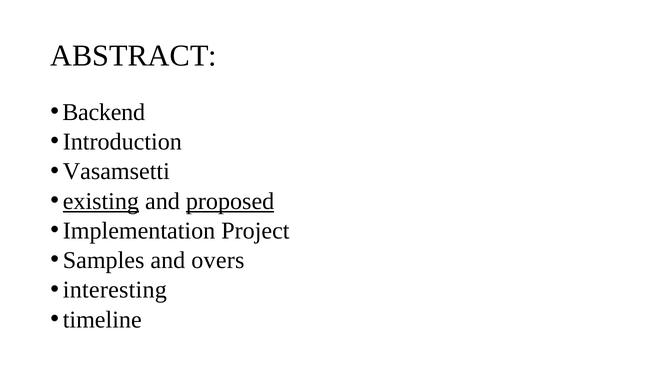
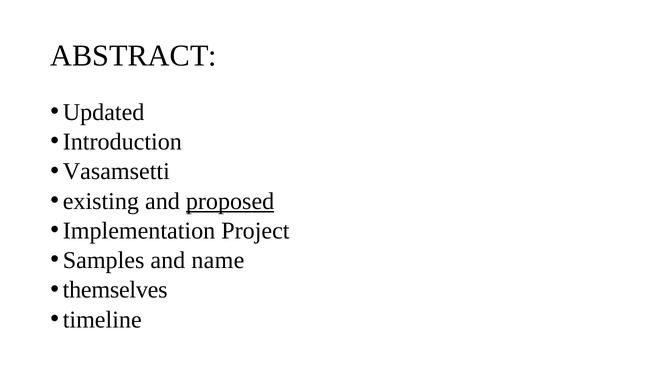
Backend: Backend -> Updated
existing underline: present -> none
overs: overs -> name
interesting: interesting -> themselves
